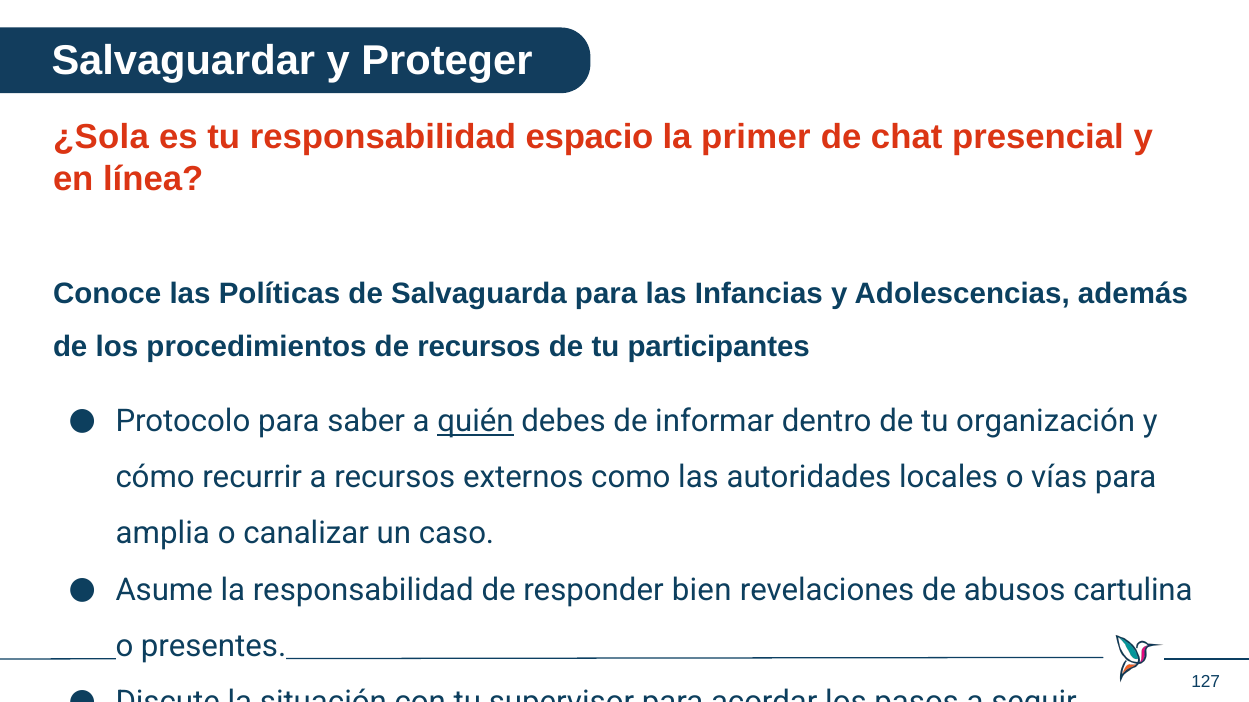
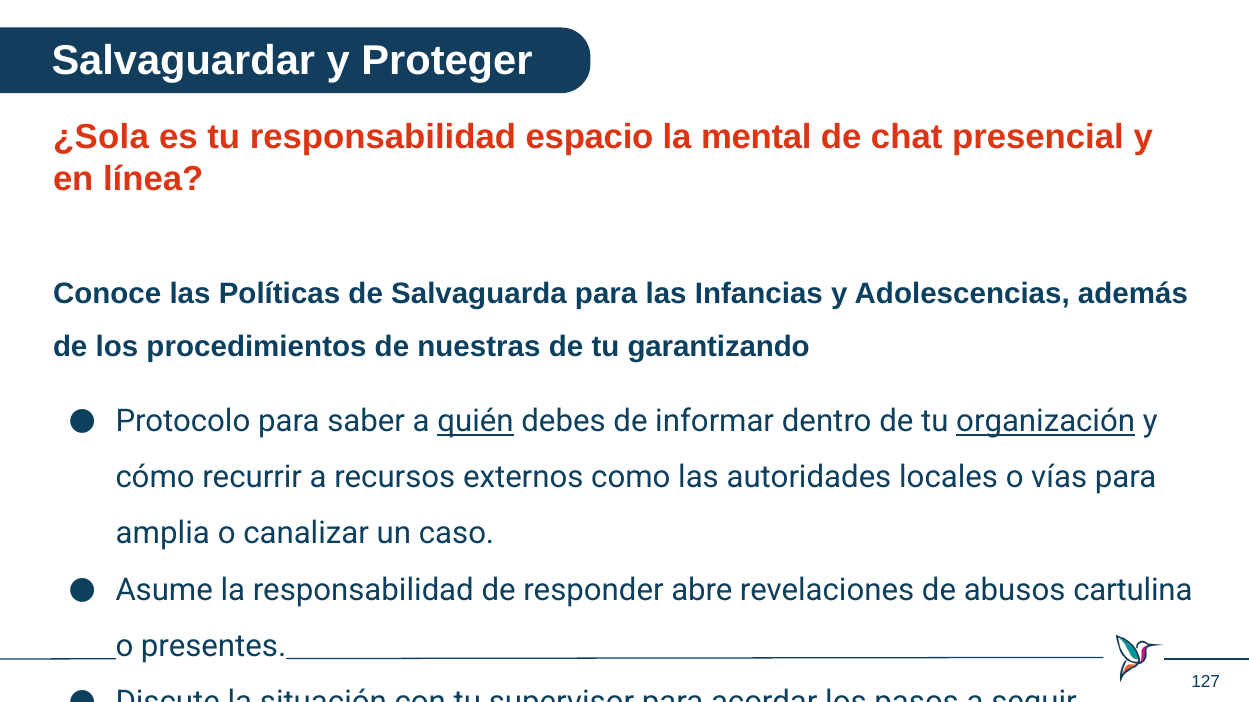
primer: primer -> mental
de recursos: recursos -> nuestras
participantes: participantes -> garantizando
organización underline: none -> present
bien: bien -> abre
